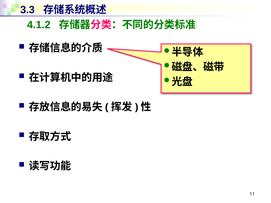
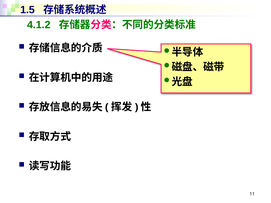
3.3: 3.3 -> 1.5
